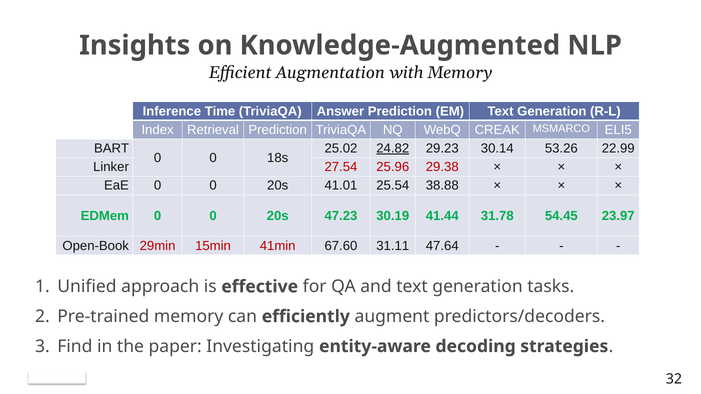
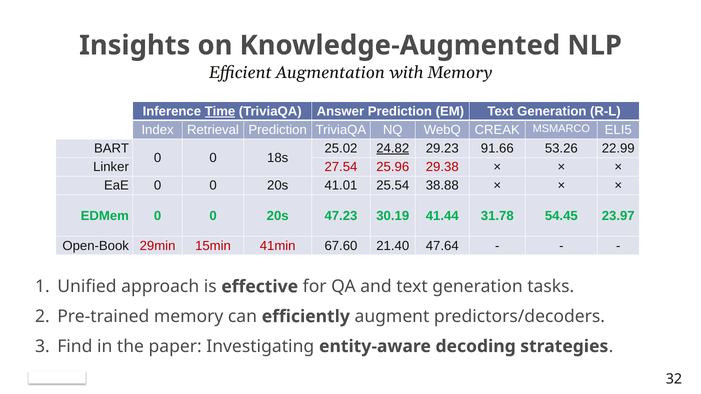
Time underline: none -> present
30.14: 30.14 -> 91.66
31.11: 31.11 -> 21.40
